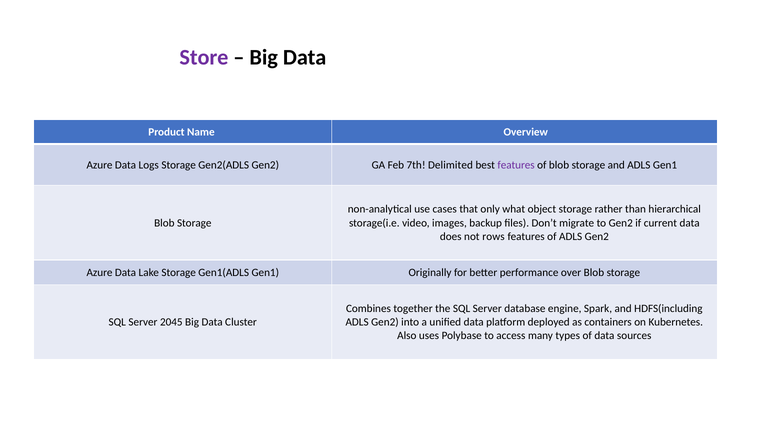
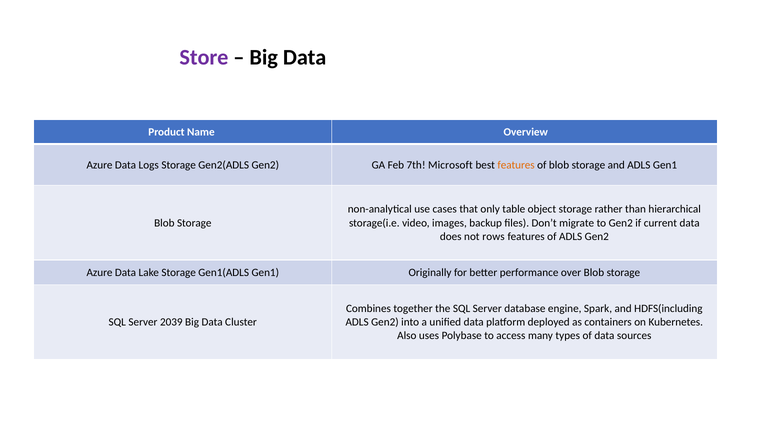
Delimited: Delimited -> Microsoft
features at (516, 165) colour: purple -> orange
what: what -> table
2045: 2045 -> 2039
